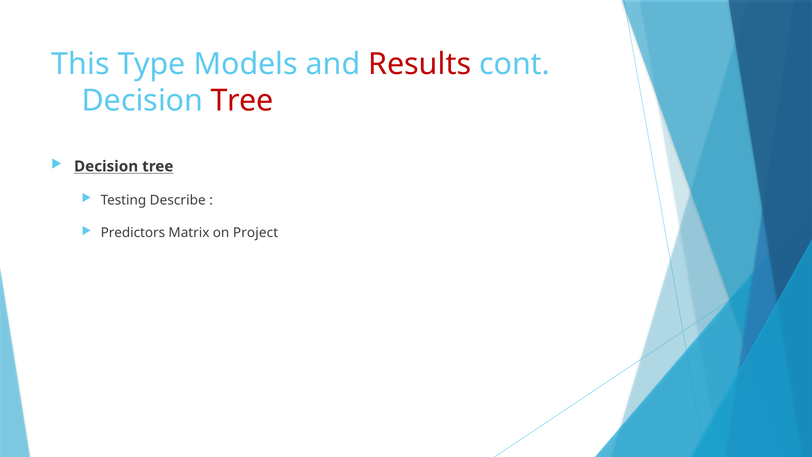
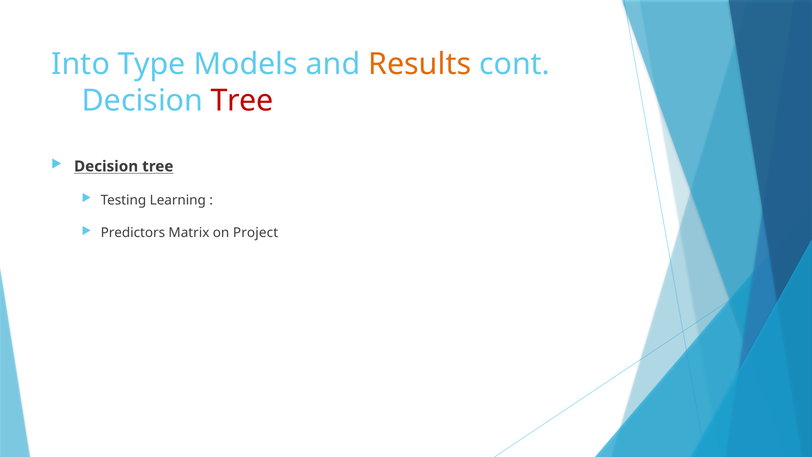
This: This -> Into
Results colour: red -> orange
Describe: Describe -> Learning
